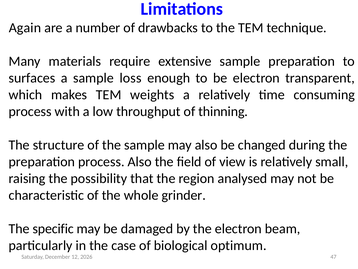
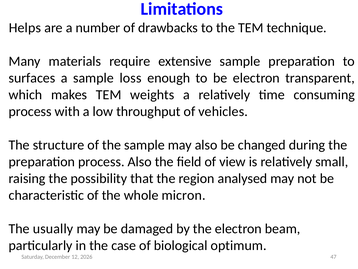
Again: Again -> Helps
thinning: thinning -> vehicles
grinder: grinder -> micron
specific: specific -> usually
